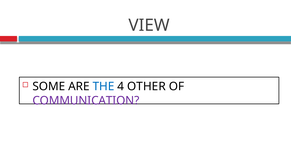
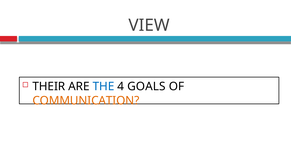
SOME: SOME -> THEIR
OTHER: OTHER -> GOALS
COMMUNICATION colour: purple -> orange
